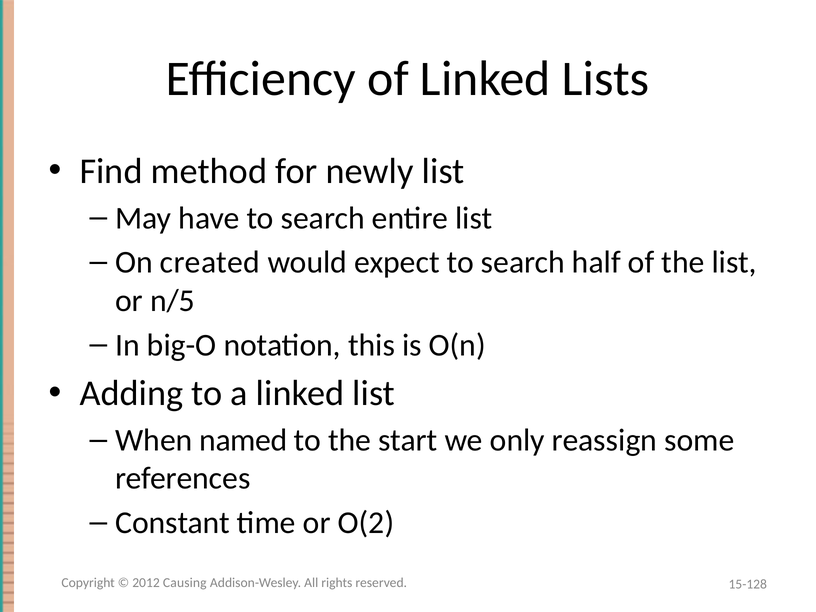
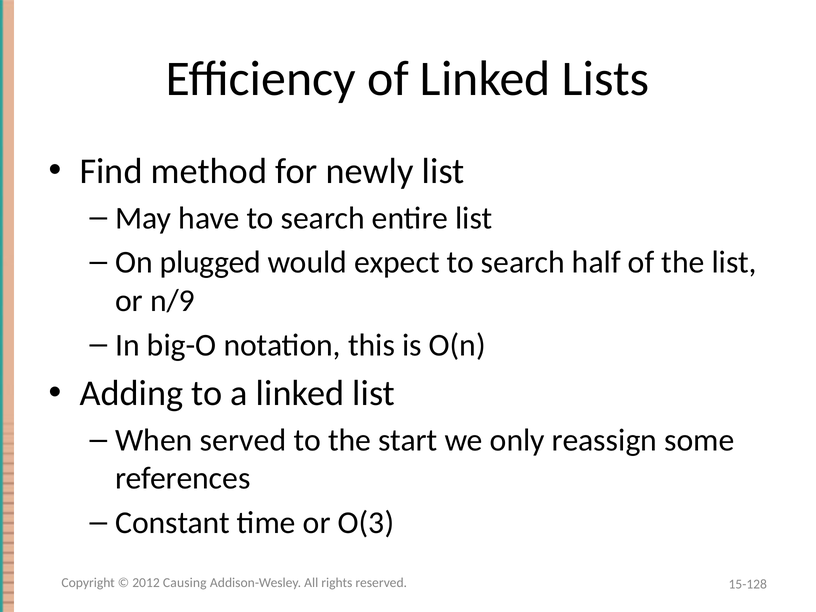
created: created -> plugged
n/5: n/5 -> n/9
named: named -> served
O(2: O(2 -> O(3
